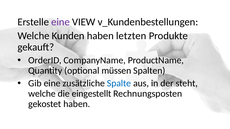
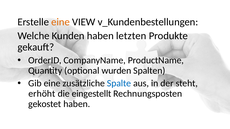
eine at (61, 22) colour: purple -> orange
müssen: müssen -> wurden
welche at (42, 94): welche -> erhöht
